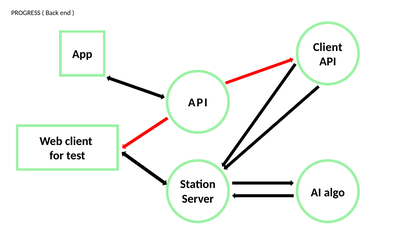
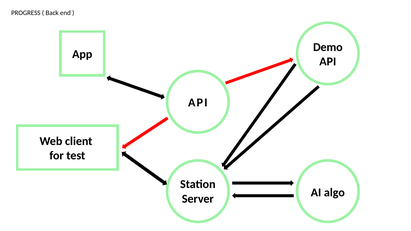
Client at (328, 47): Client -> Demo
